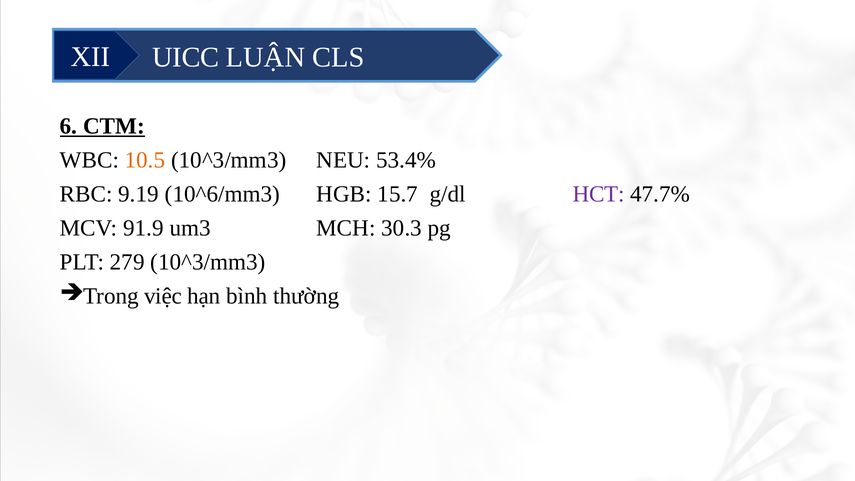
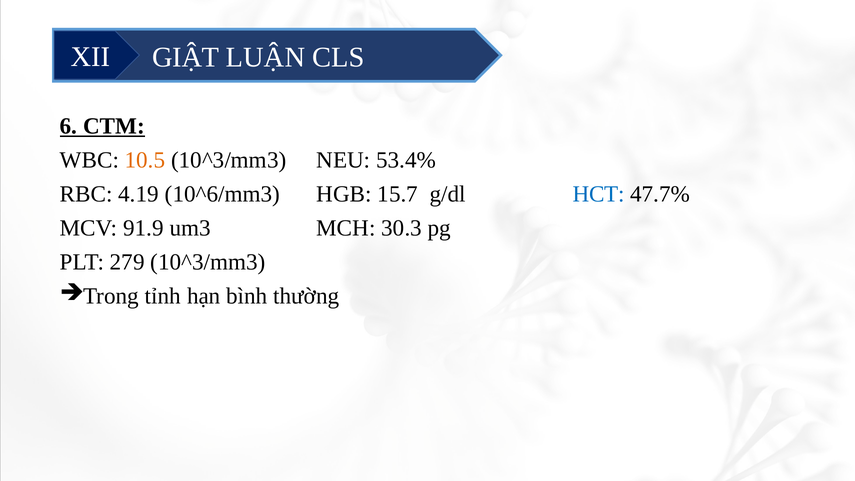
UICC: UICC -> GIẬT
9.19: 9.19 -> 4.19
HCT colour: purple -> blue
việc: việc -> tỉnh
